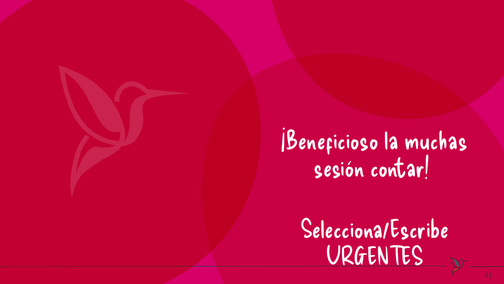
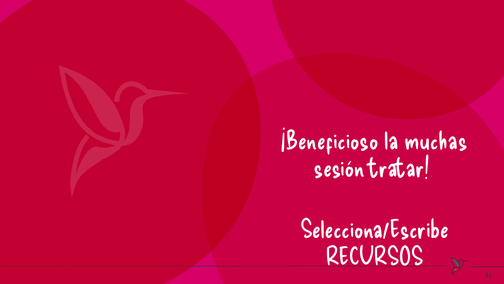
contar: contar -> tratar
URGENTES: URGENTES -> RECURSOS
